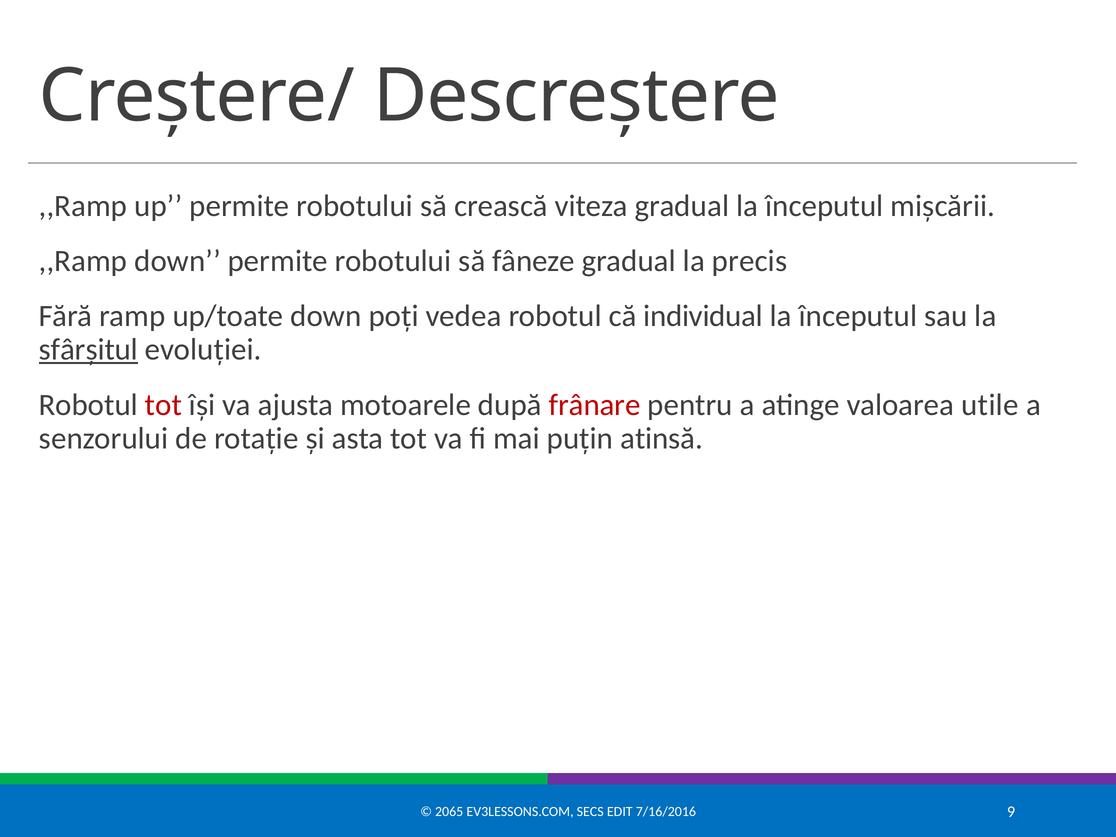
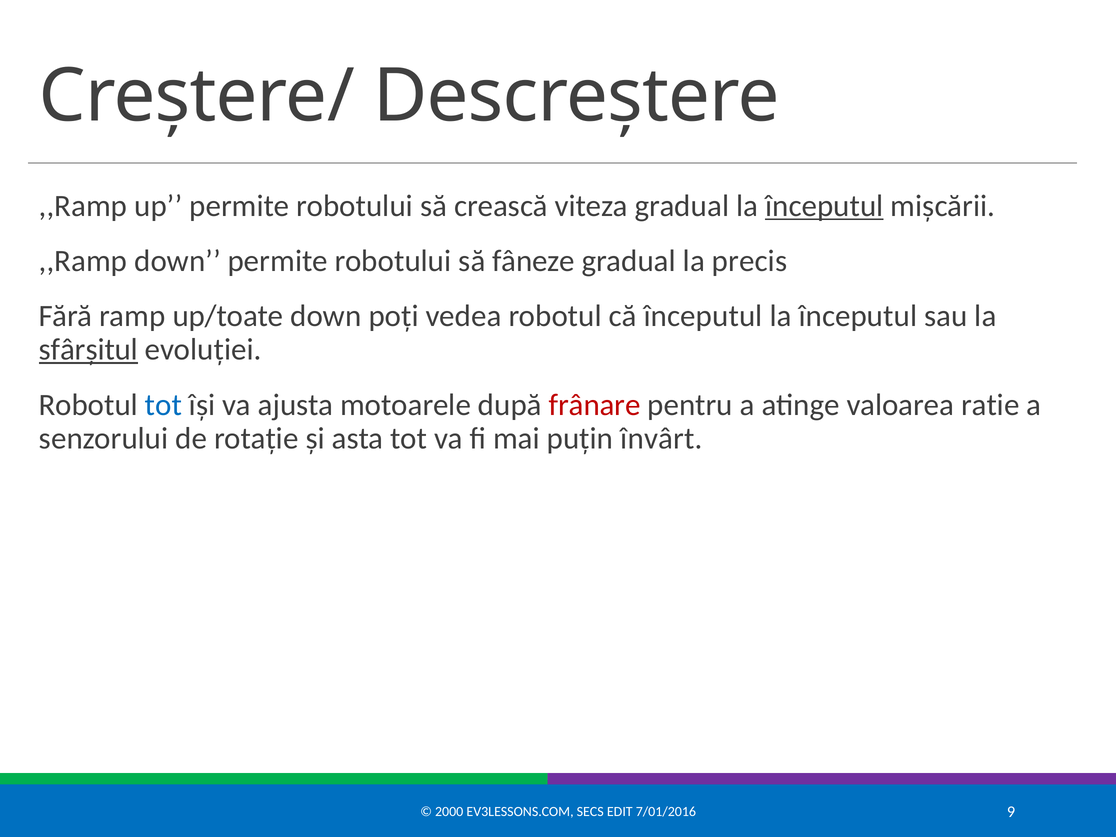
începutul at (824, 206) underline: none -> present
că individual: individual -> începutul
tot at (163, 405) colour: red -> blue
utile: utile -> ratie
atinsă: atinsă -> învârt
2065: 2065 -> 2000
7/16/2016: 7/16/2016 -> 7/01/2016
